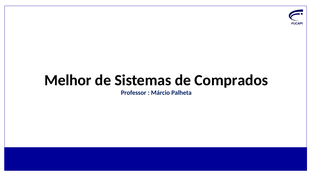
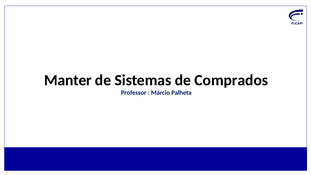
Melhor: Melhor -> Manter
